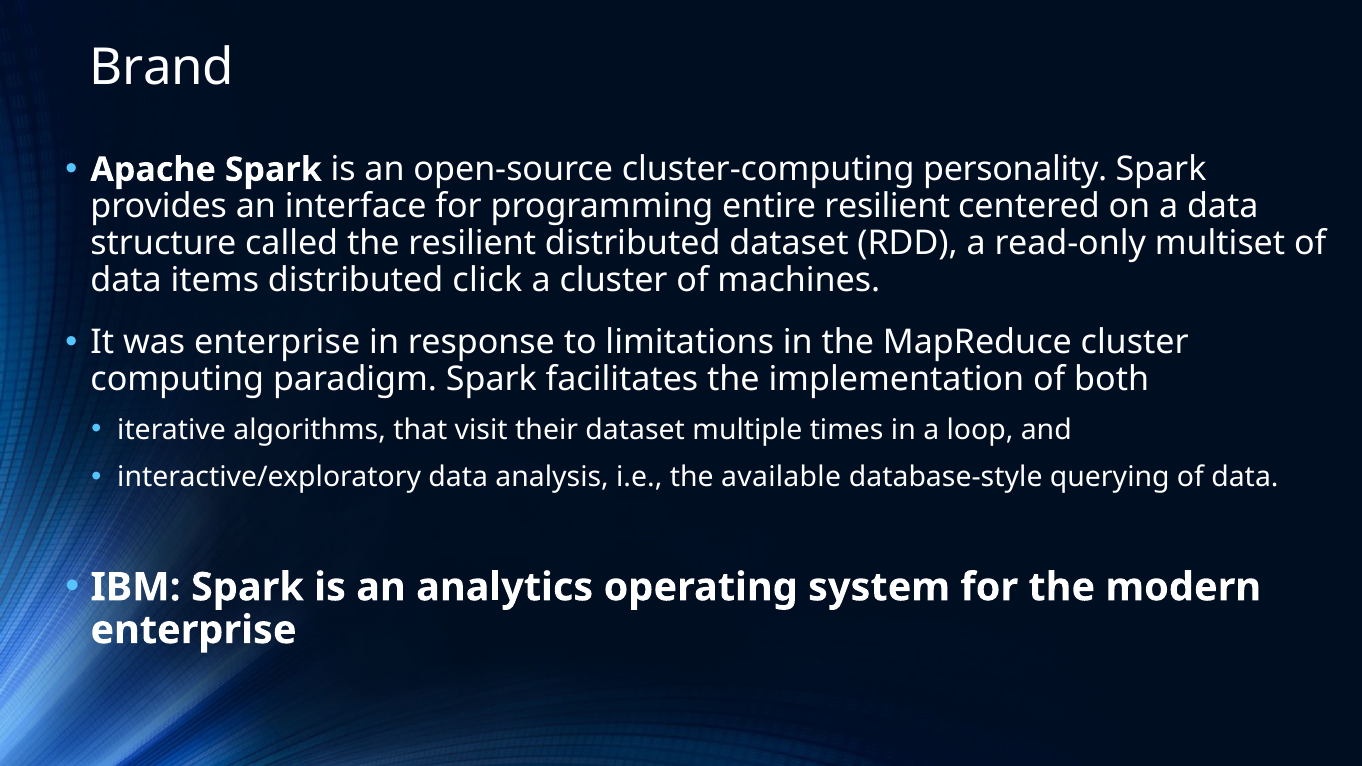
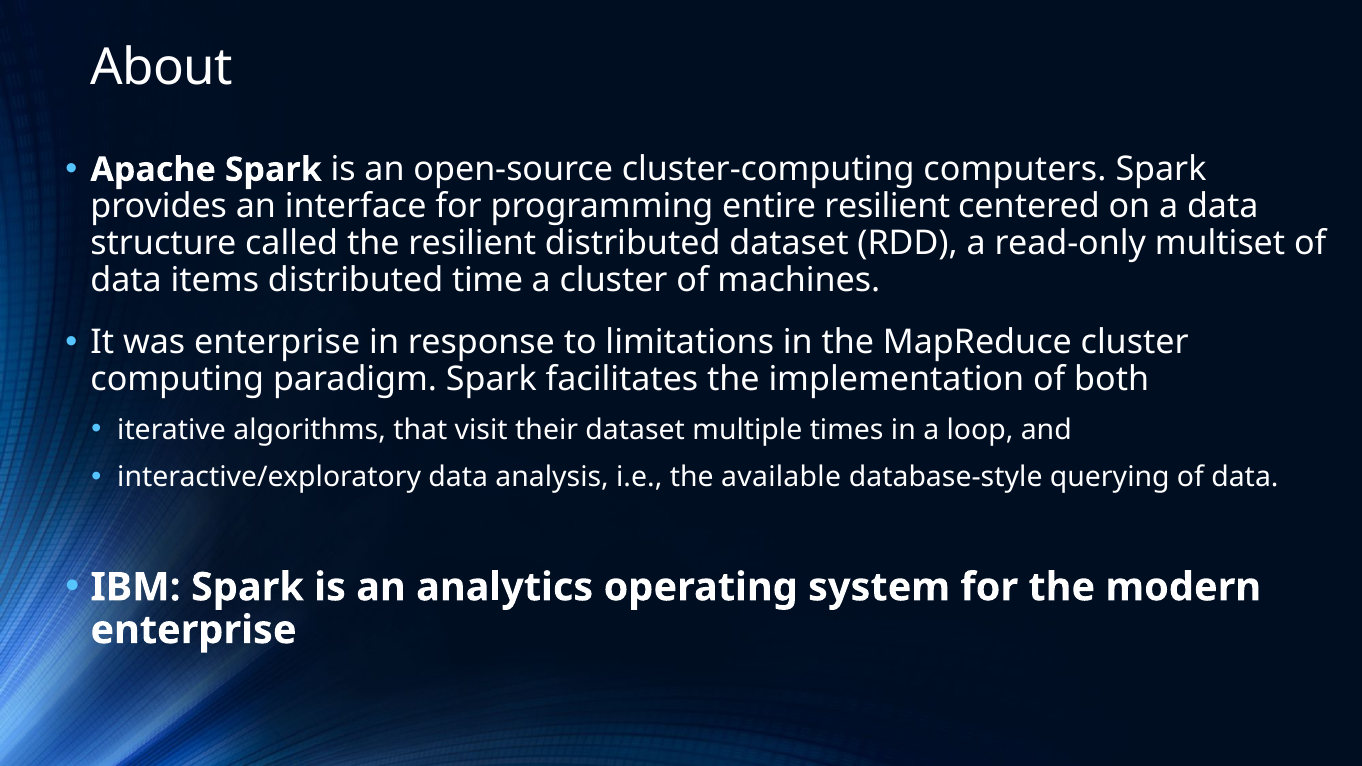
Brand: Brand -> About
personality: personality -> computers
click: click -> time
